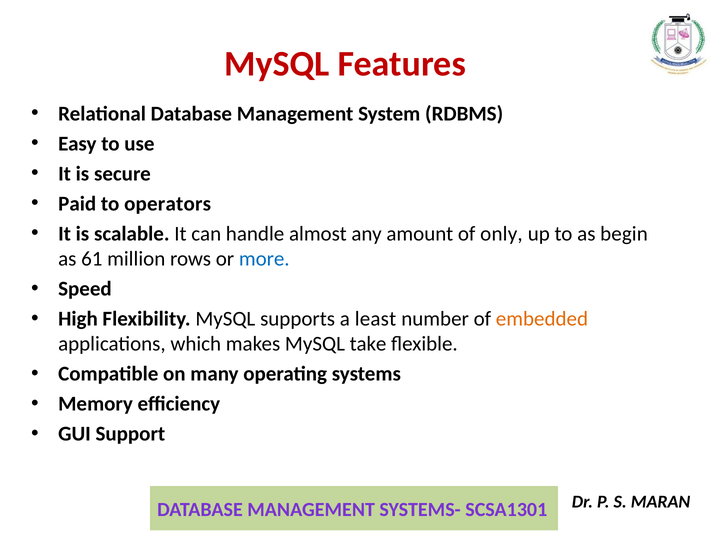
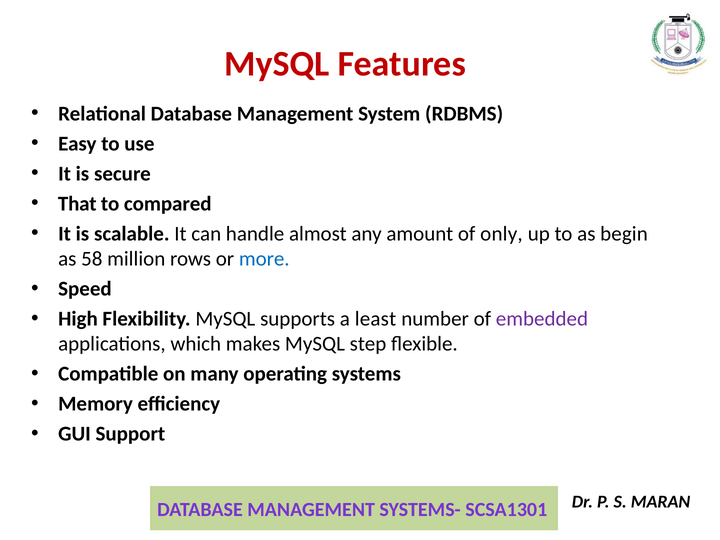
Paid: Paid -> That
operators: operators -> compared
61: 61 -> 58
embedded colour: orange -> purple
take: take -> step
